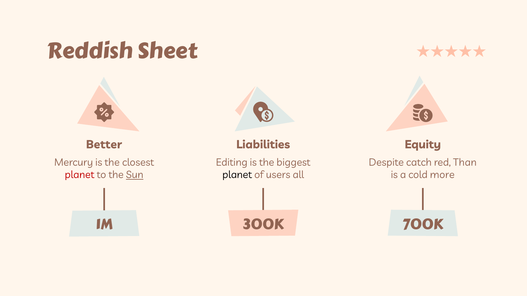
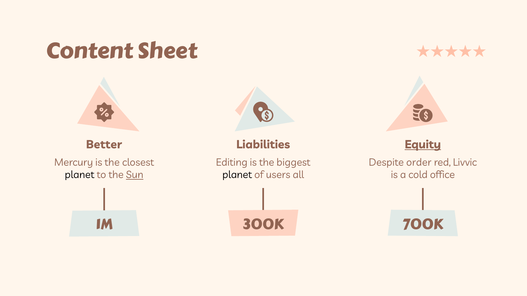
Reddish: Reddish -> Content
Equity underline: none -> present
catch: catch -> order
Than: Than -> Livvic
planet at (80, 175) colour: red -> black
more: more -> office
